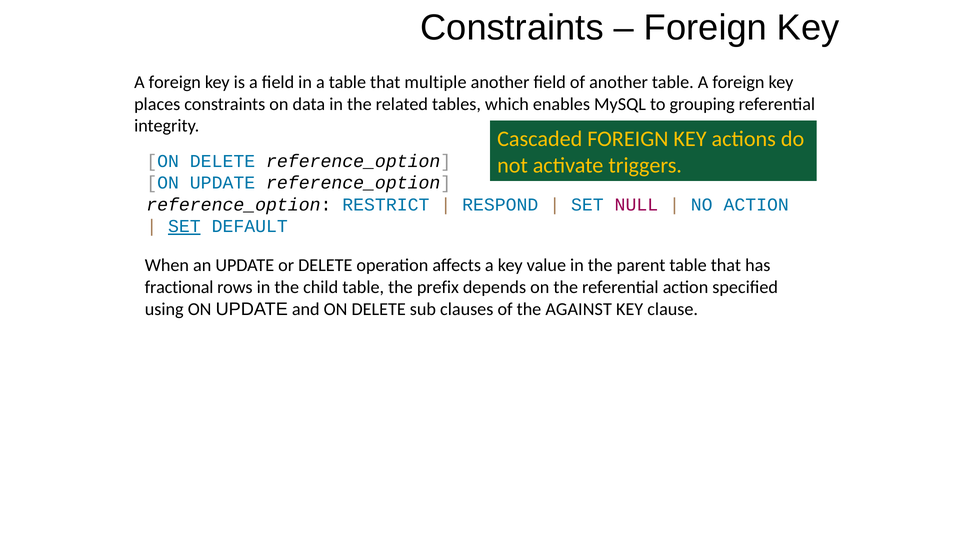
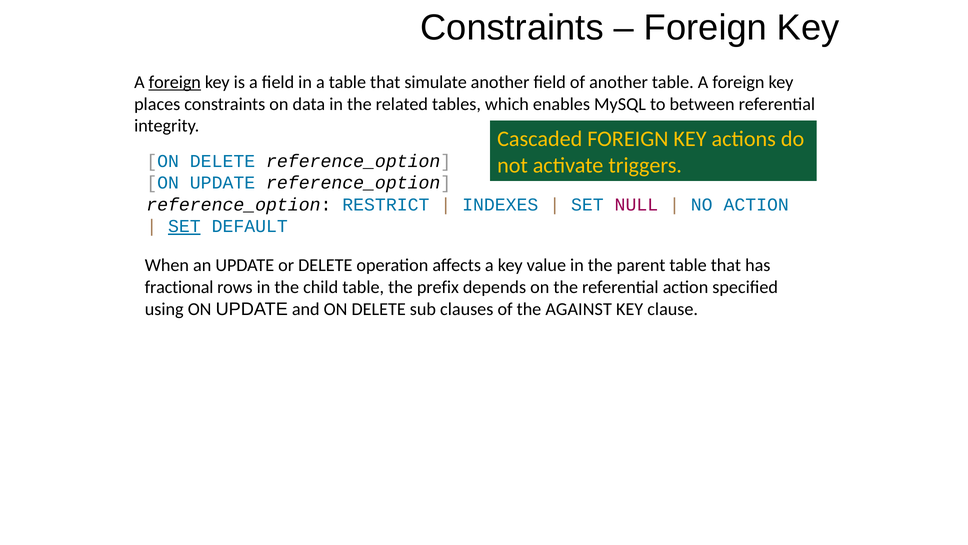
foreign at (175, 82) underline: none -> present
multiple: multiple -> simulate
grouping: grouping -> between
RESPOND: RESPOND -> INDEXES
